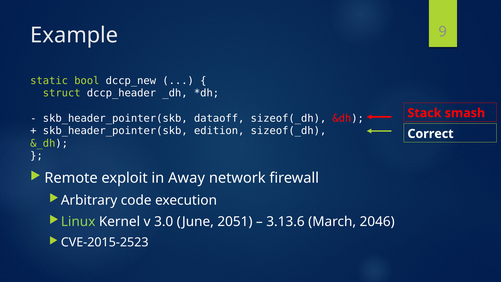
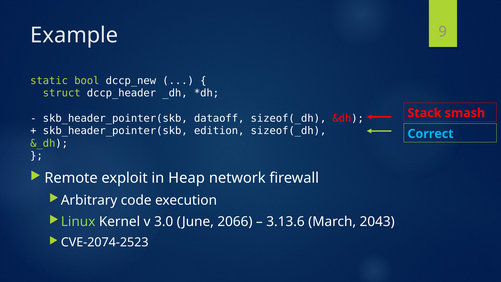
Correct colour: white -> light blue
Away: Away -> Heap
2051: 2051 -> 2066
2046: 2046 -> 2043
CVE-2015-2523: CVE-2015-2523 -> CVE-2074-2523
